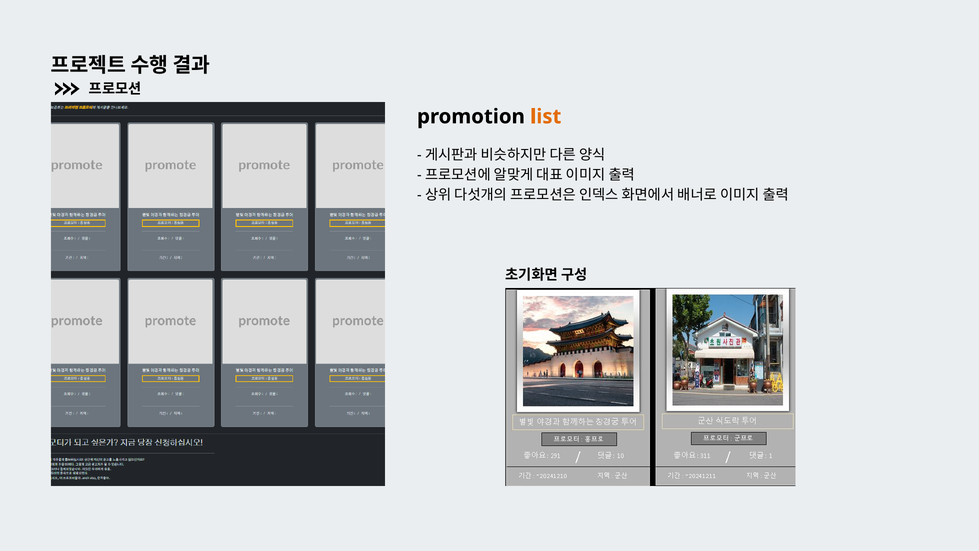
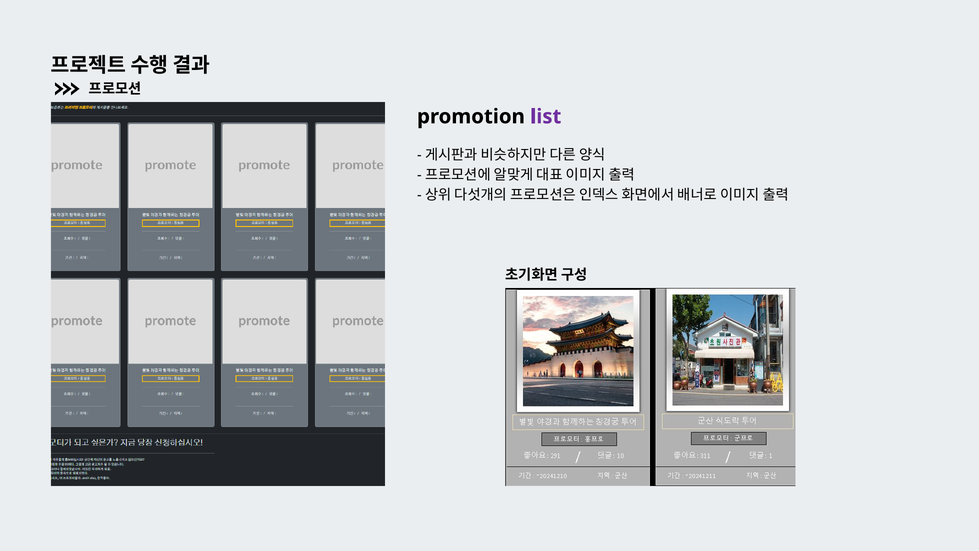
list colour: orange -> purple
